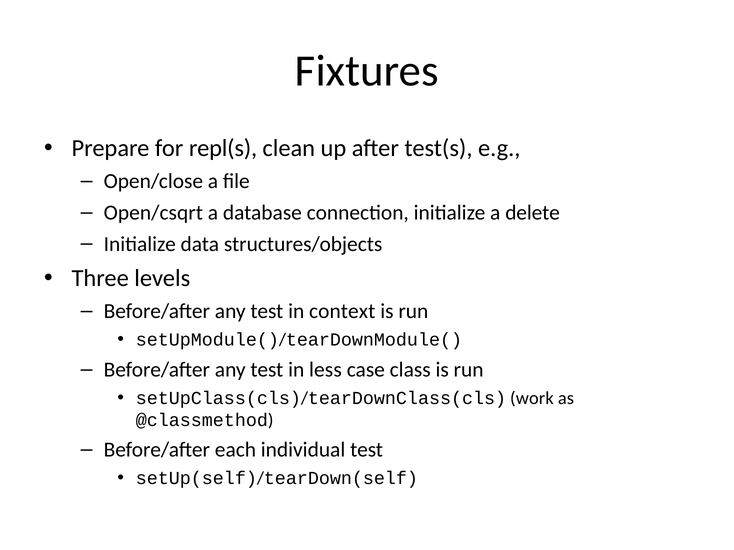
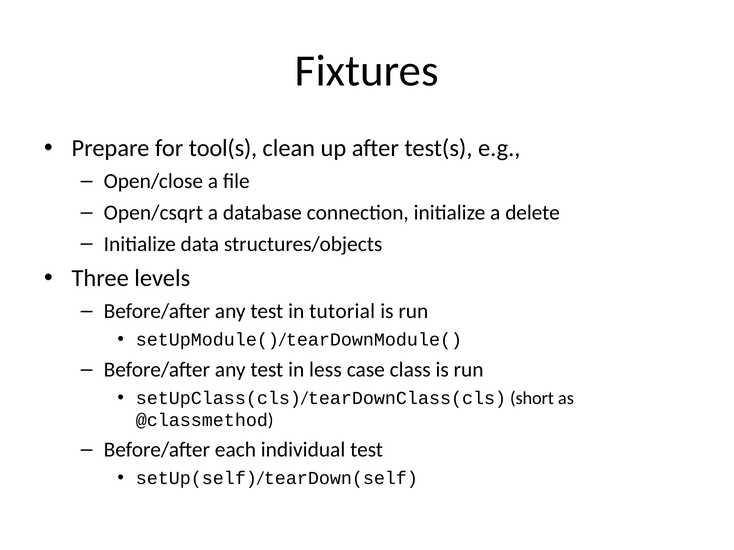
repl(s: repl(s -> tool(s
context: context -> tutorial
work: work -> short
